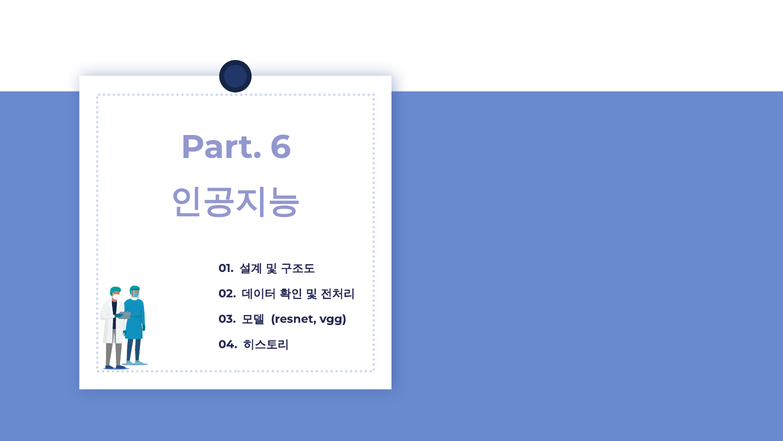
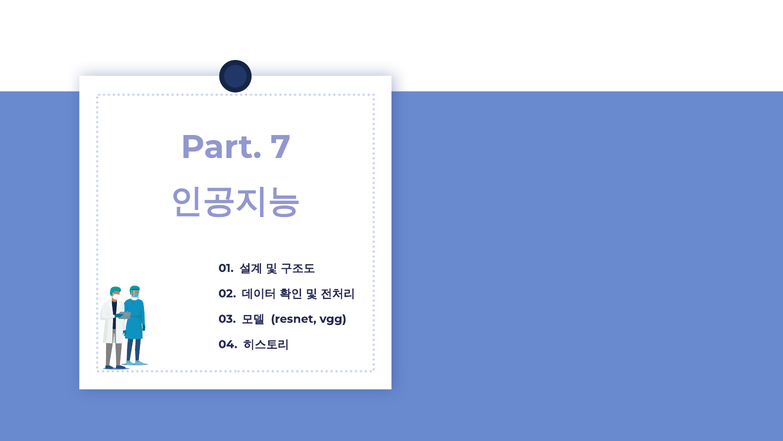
6: 6 -> 7
